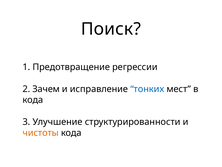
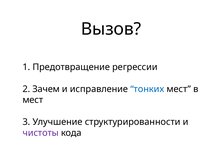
Поиск: Поиск -> Вызов
кода at (33, 100): кода -> мест
чистоты colour: orange -> purple
